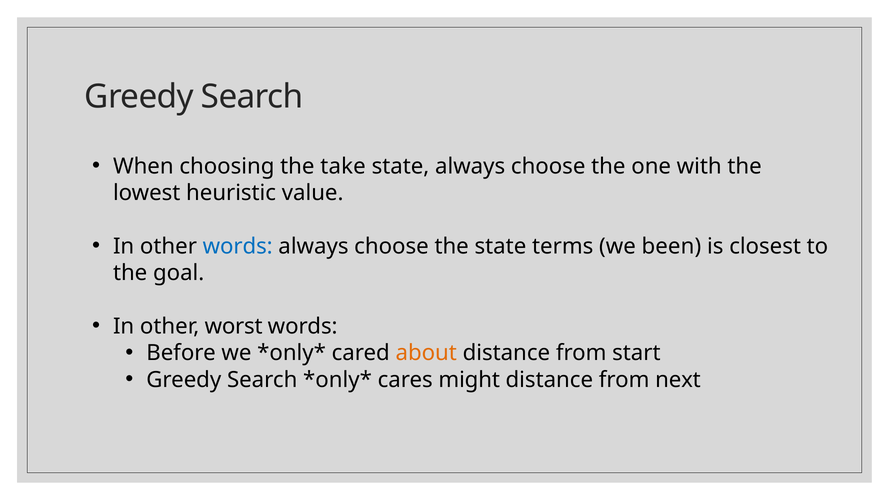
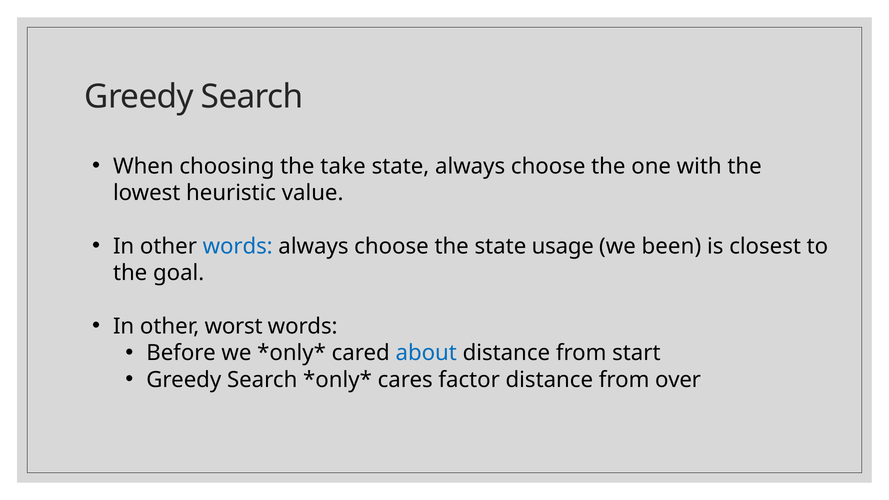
terms: terms -> usage
about colour: orange -> blue
might: might -> factor
next: next -> over
